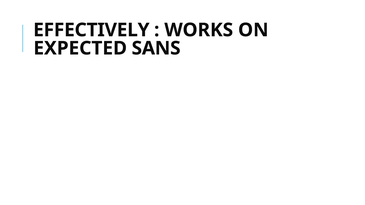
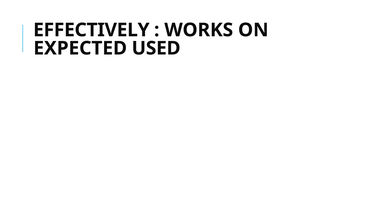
SANS: SANS -> USED
